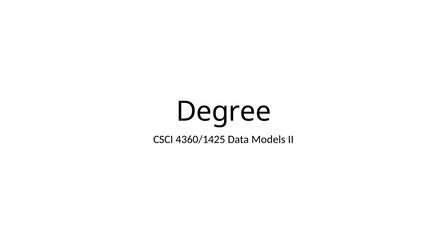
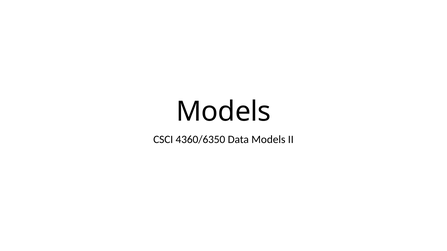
Degree at (224, 112): Degree -> Models
4360/1425: 4360/1425 -> 4360/6350
